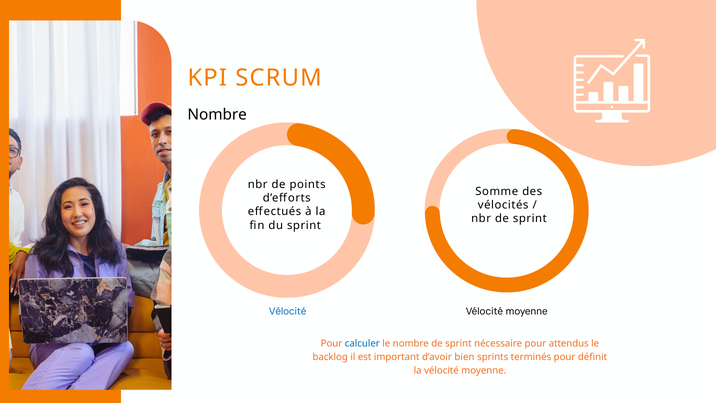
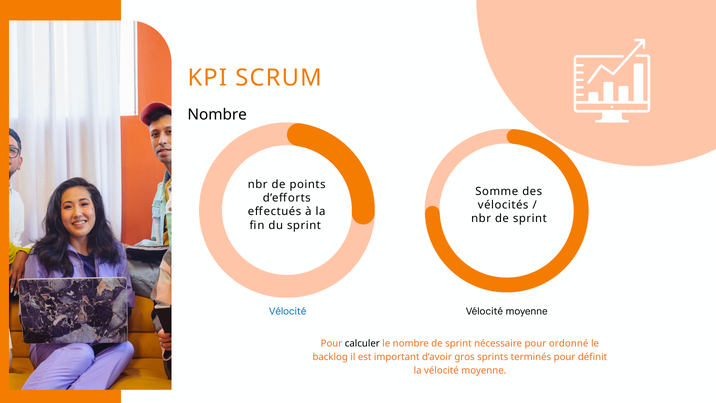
calculer colour: blue -> black
attendus: attendus -> ordonné
bien: bien -> gros
